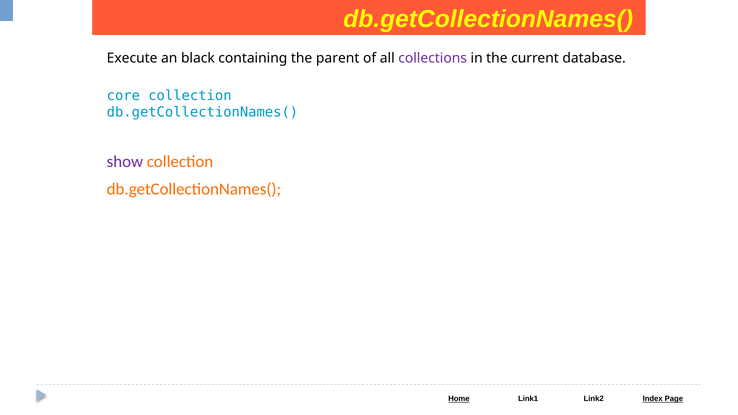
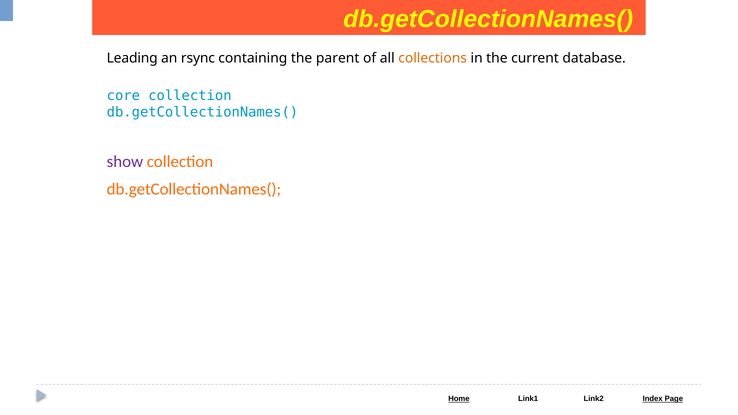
Execute: Execute -> Leading
black: black -> rsync
collections colour: purple -> orange
